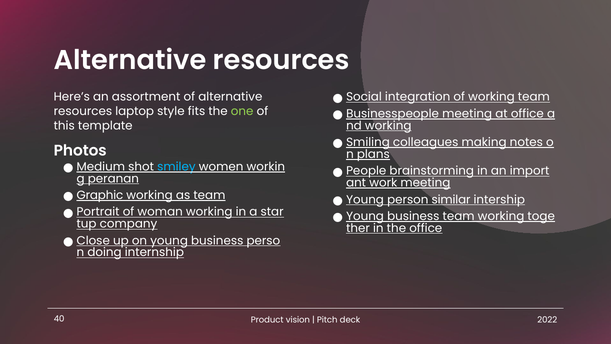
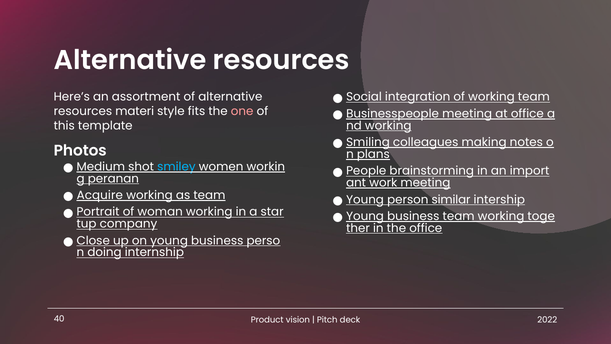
laptop: laptop -> materi
one colour: light green -> pink
Graphic: Graphic -> Acquire
